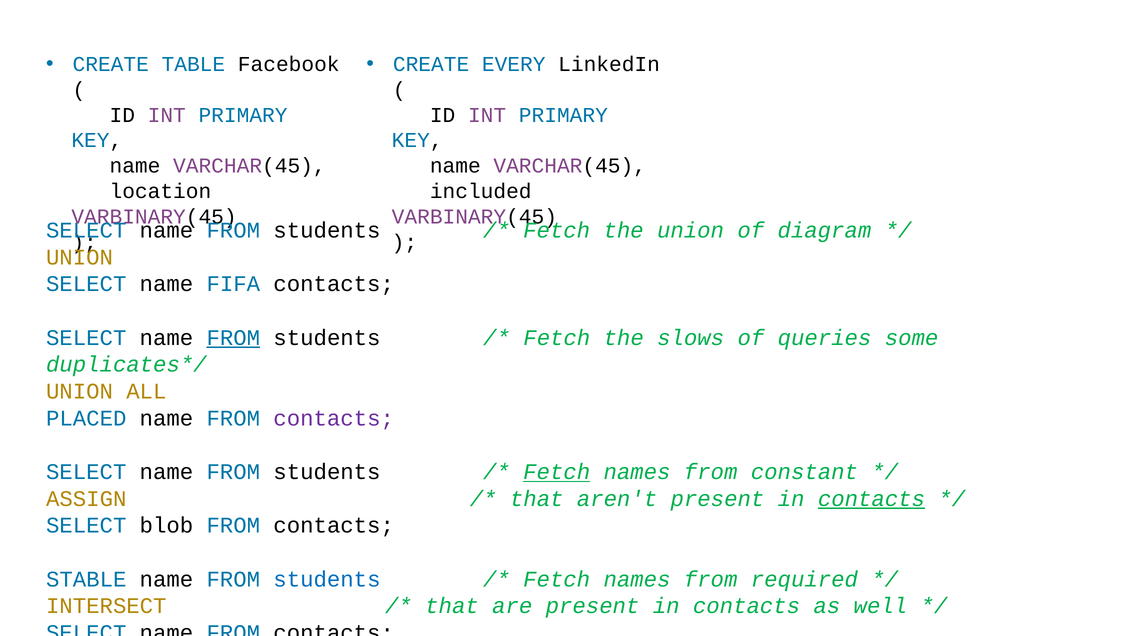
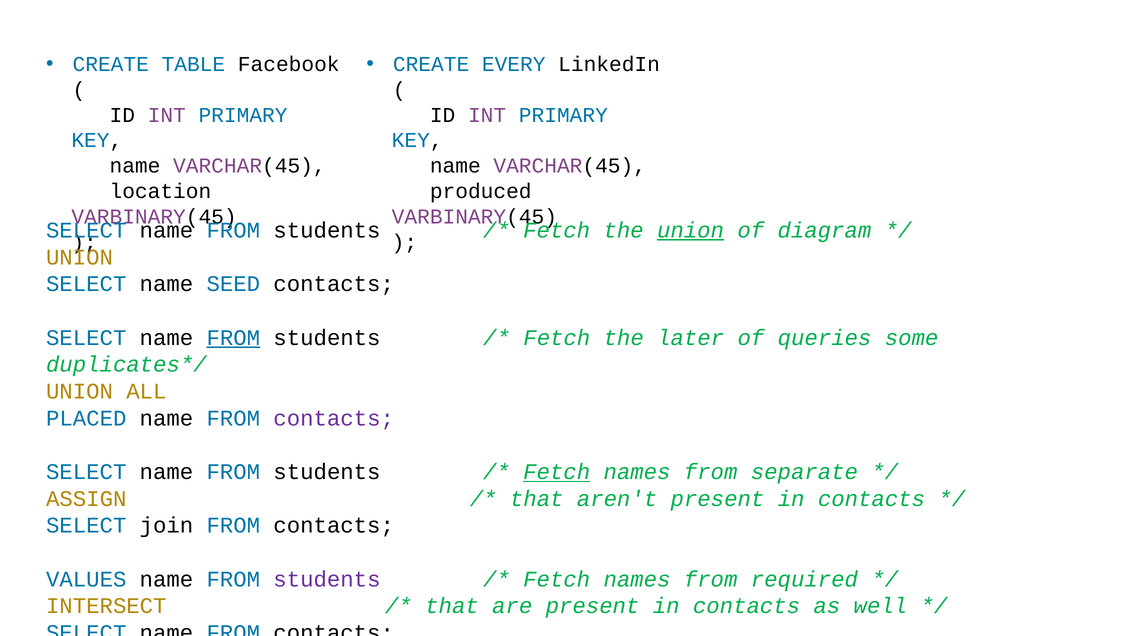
included: included -> produced
union at (691, 230) underline: none -> present
FIFA: FIFA -> SEED
slows: slows -> later
constant: constant -> separate
contacts at (871, 498) underline: present -> none
blob: blob -> join
STABLE: STABLE -> VALUES
students at (327, 579) colour: blue -> purple
